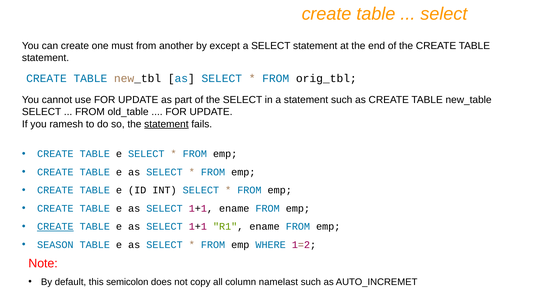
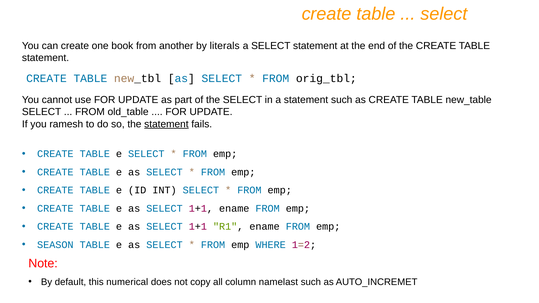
must: must -> book
except: except -> literals
CREATE at (55, 227) underline: present -> none
semicolon: semicolon -> numerical
